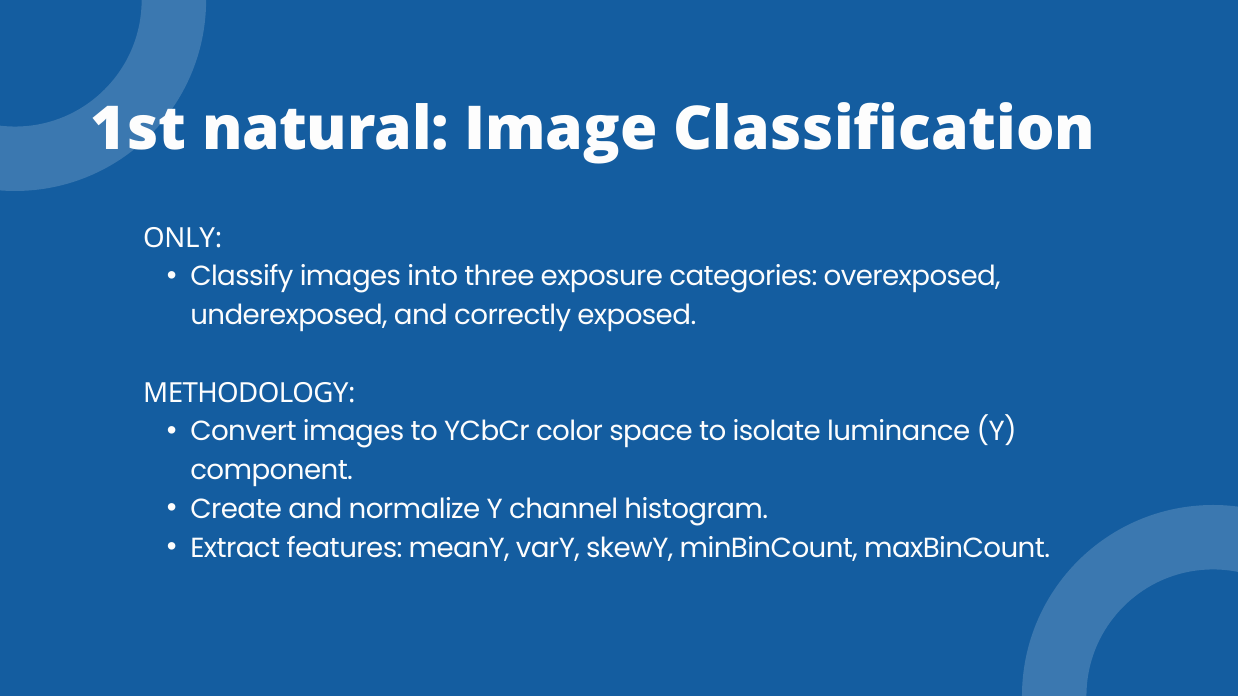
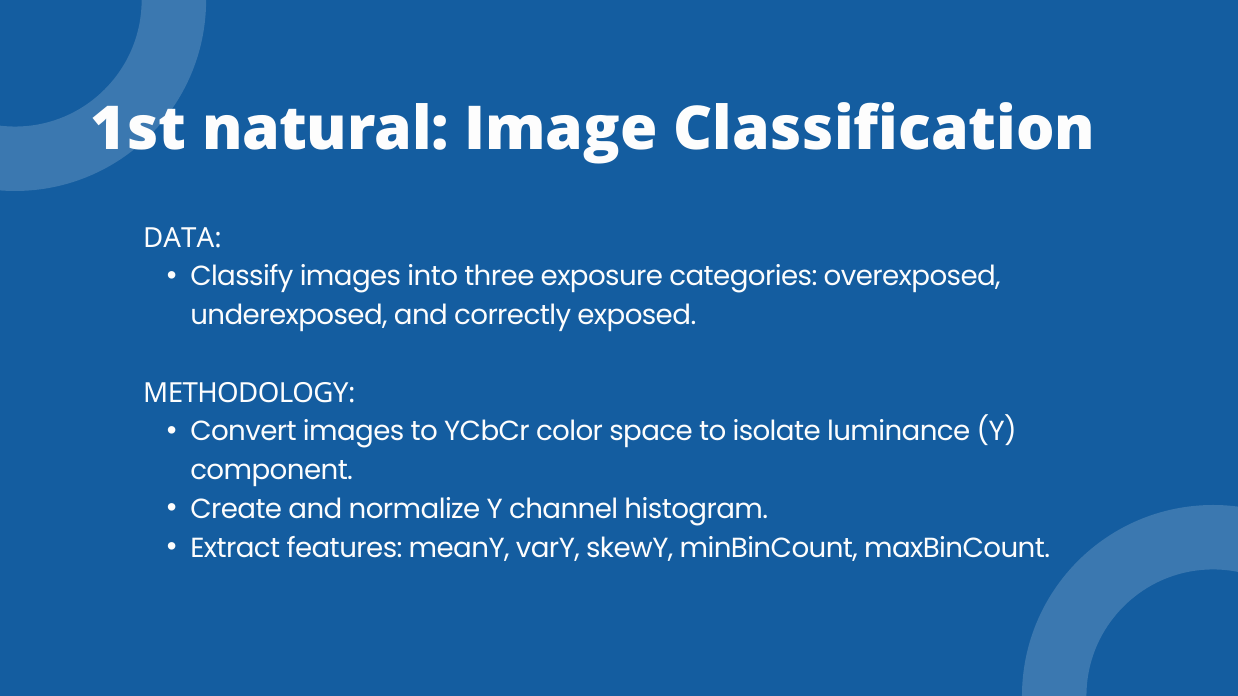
ONLY: ONLY -> DATA
